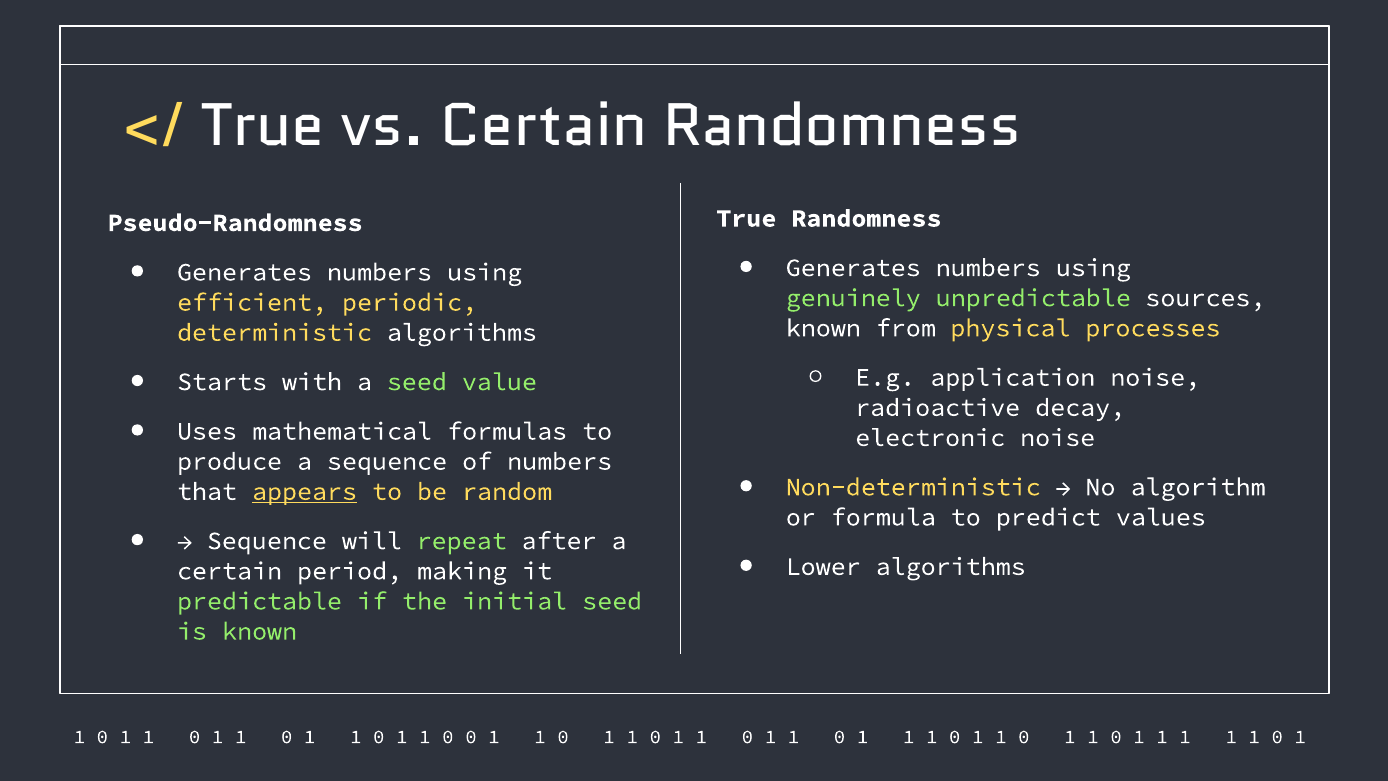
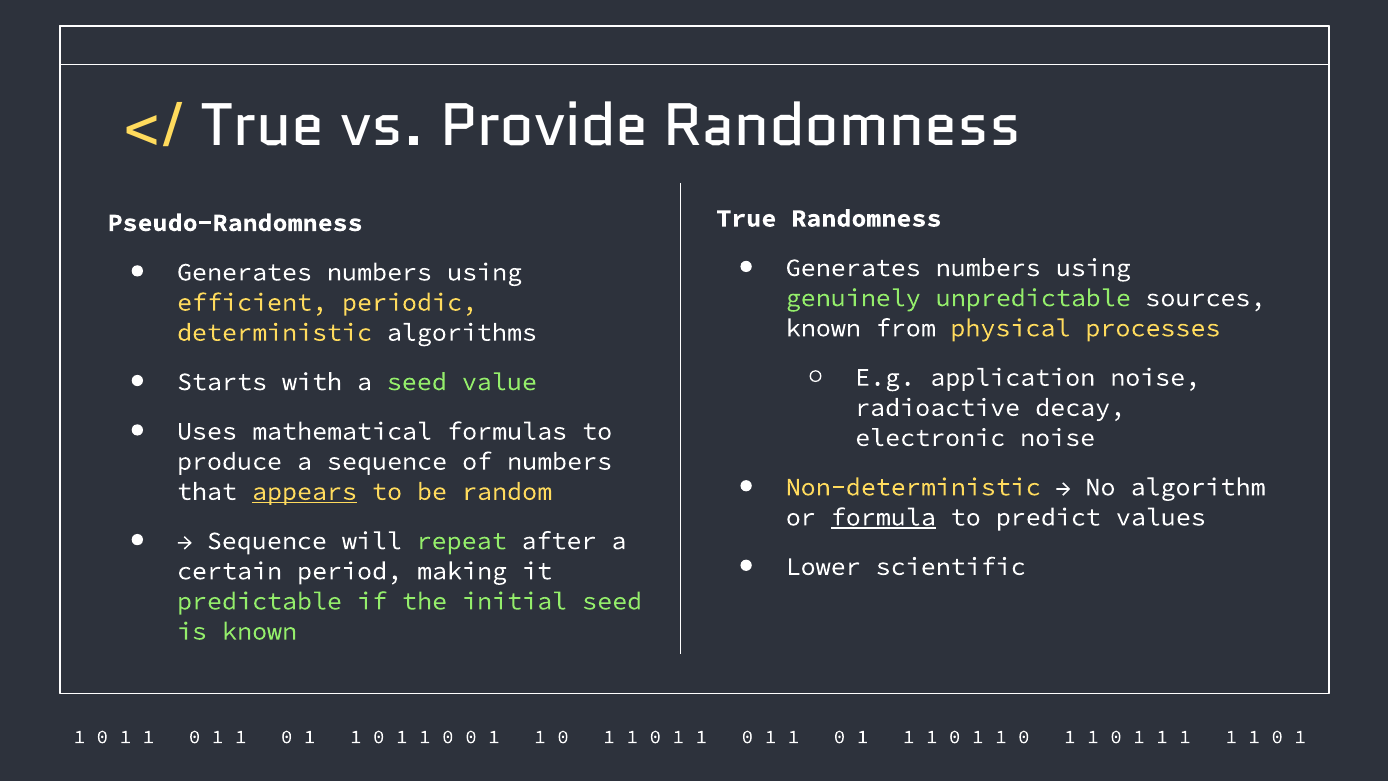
vs Certain: Certain -> Provide
formula underline: none -> present
Lower algorithms: algorithms -> scientific
